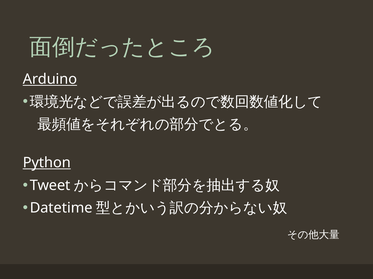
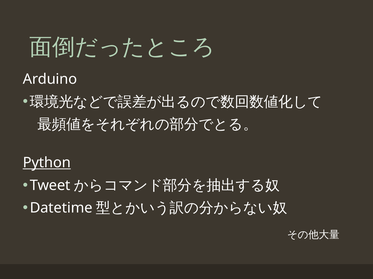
Arduino underline: present -> none
